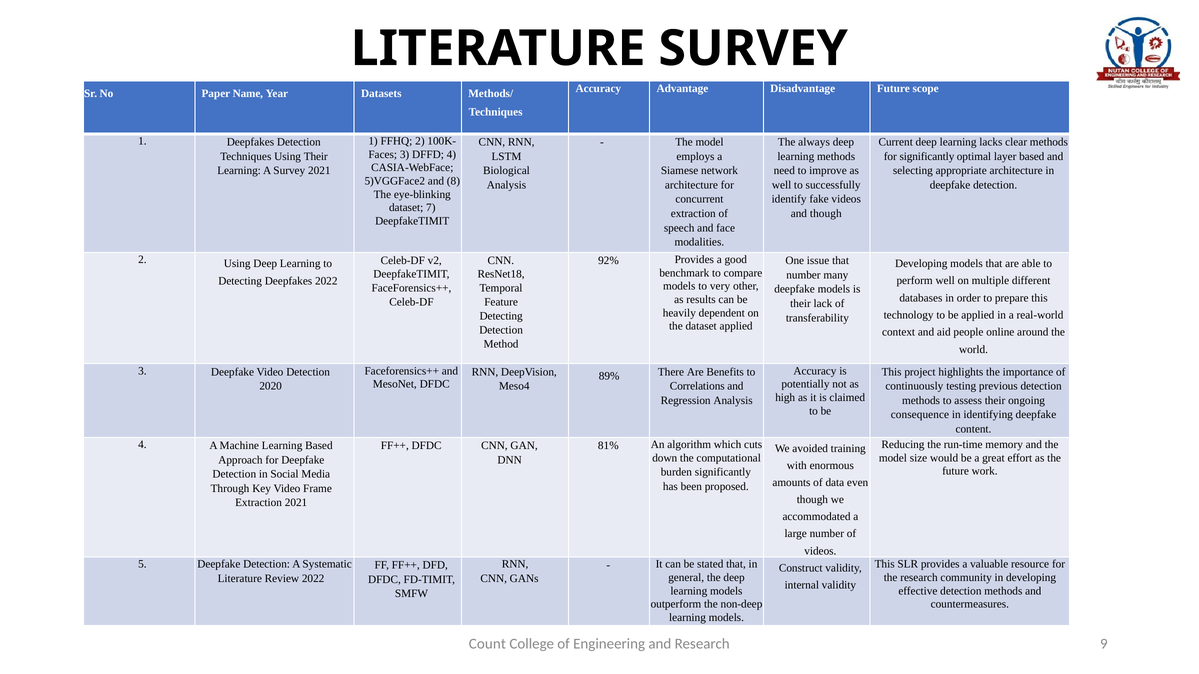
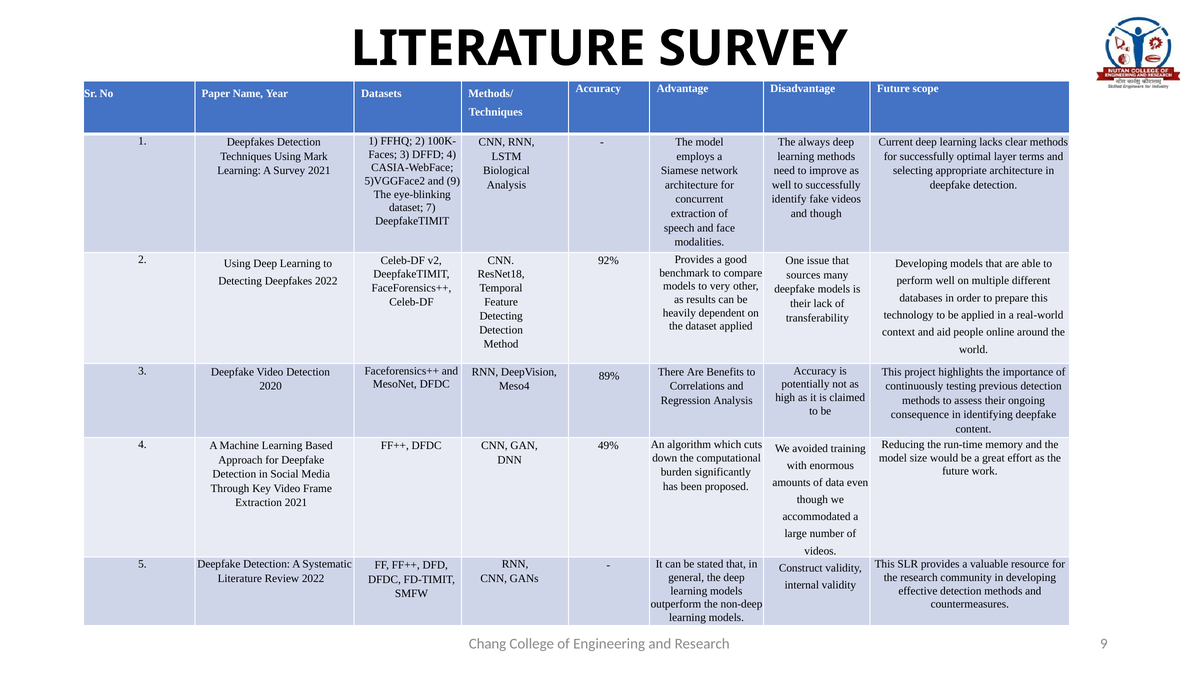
Using Their: Their -> Mark
for significantly: significantly -> successfully
layer based: based -> terms
and 8: 8 -> 9
number at (803, 275): number -> sources
81%: 81% -> 49%
Count: Count -> Chang
